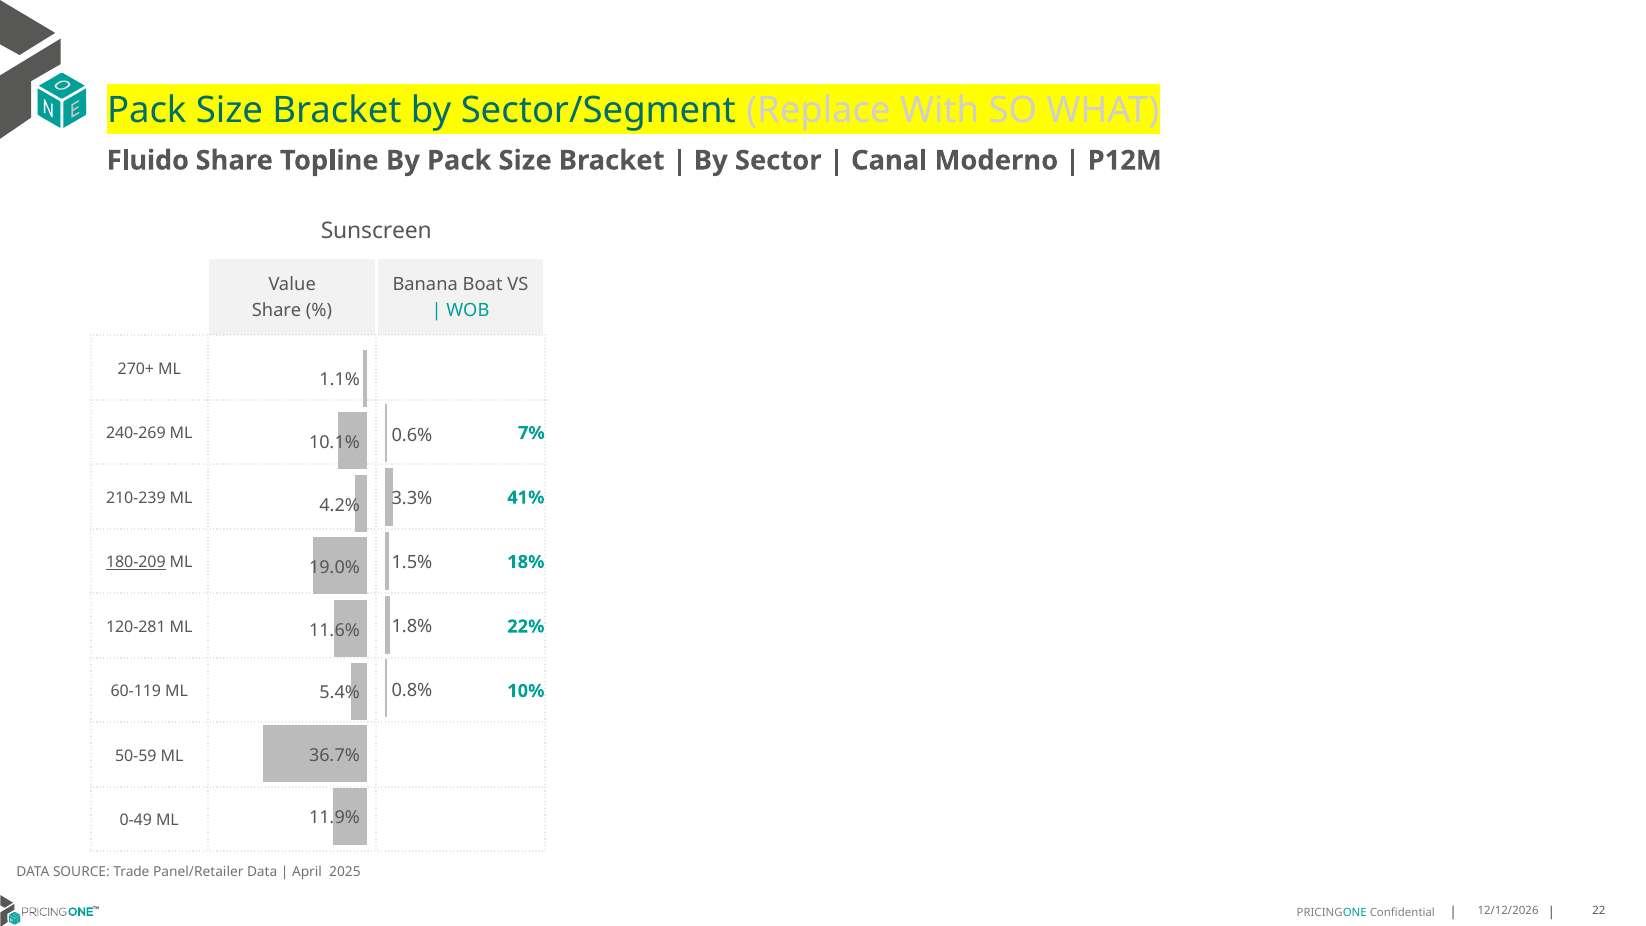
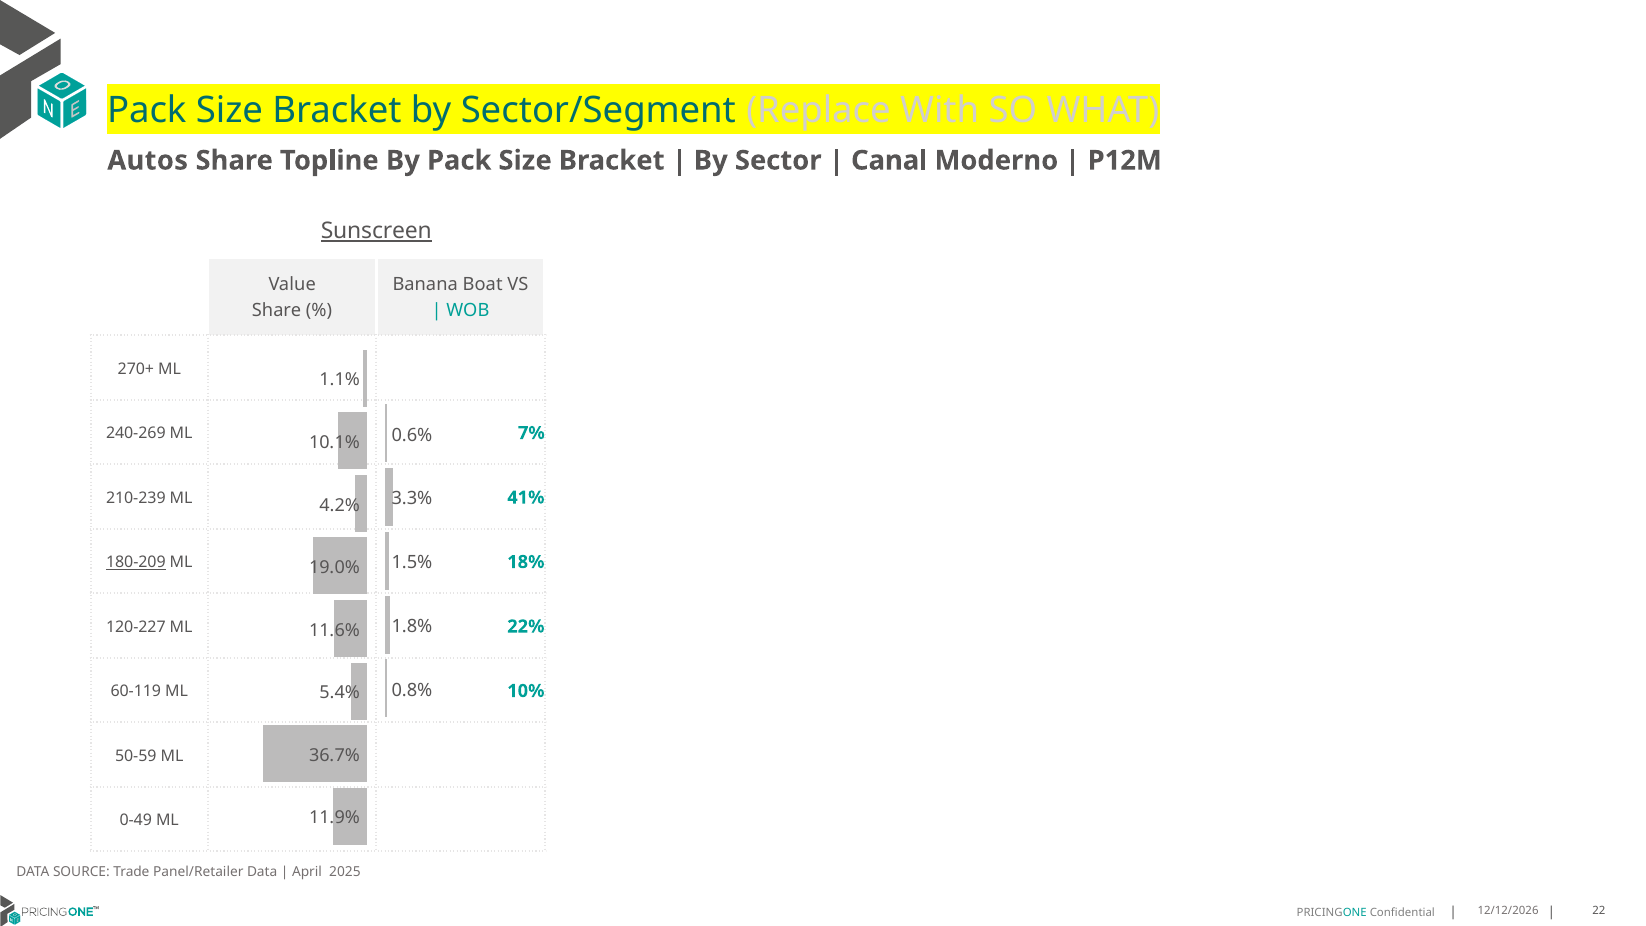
Fluido: Fluido -> Autos
Sunscreen underline: none -> present
120-281: 120-281 -> 120-227
